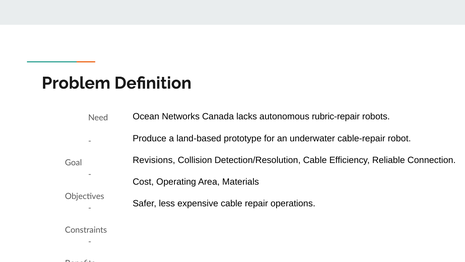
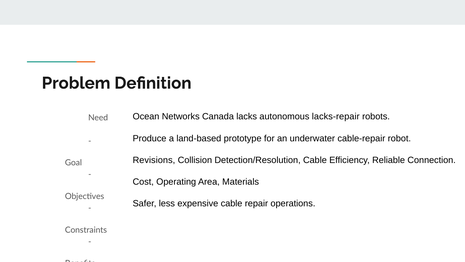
rubric-repair: rubric-repair -> lacks-repair
